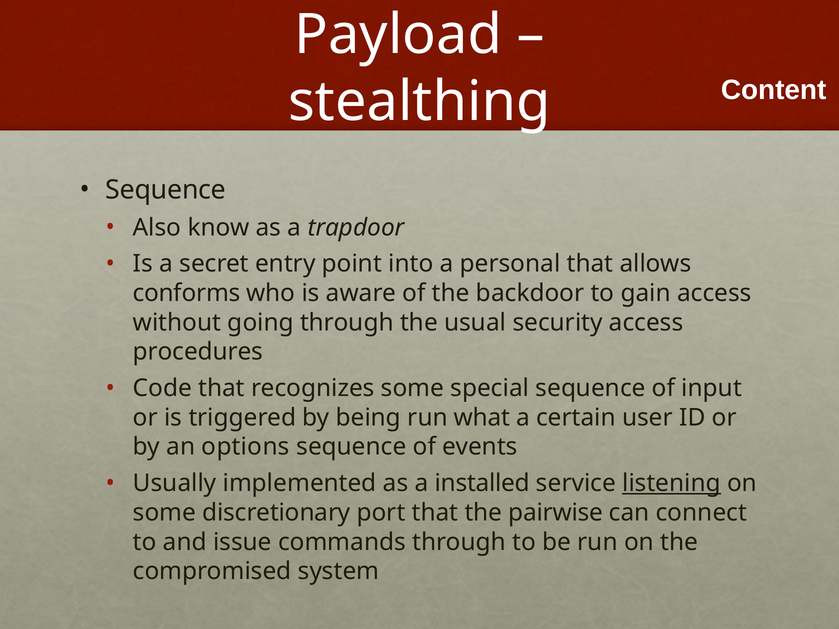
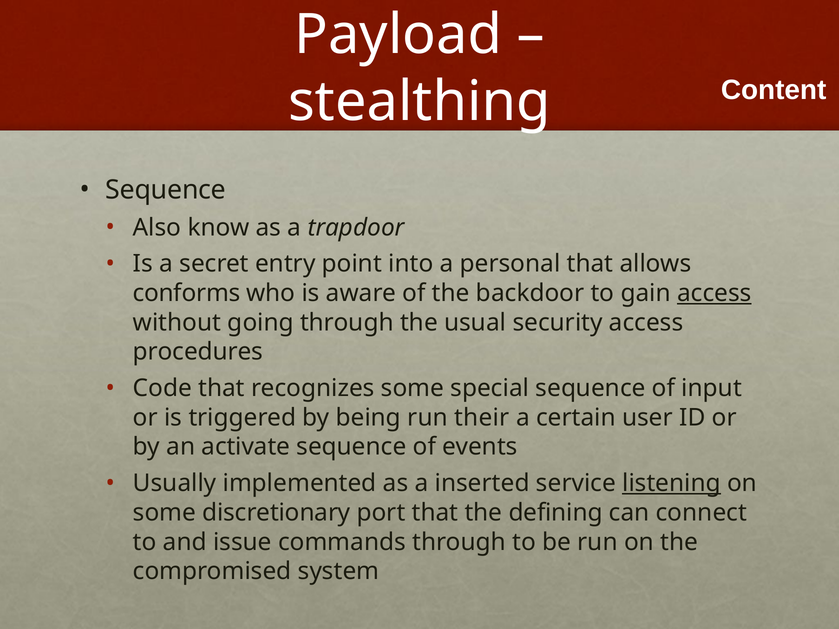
access at (714, 293) underline: none -> present
what: what -> their
options: options -> activate
installed: installed -> inserted
pairwise: pairwise -> defining
